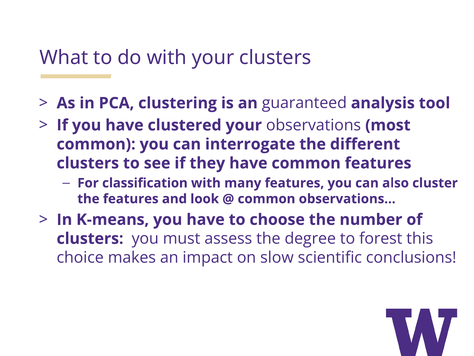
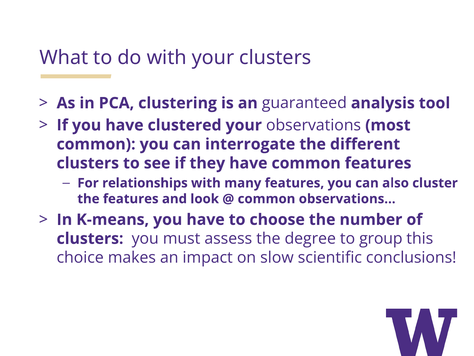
classification: classification -> relationships
forest: forest -> group
